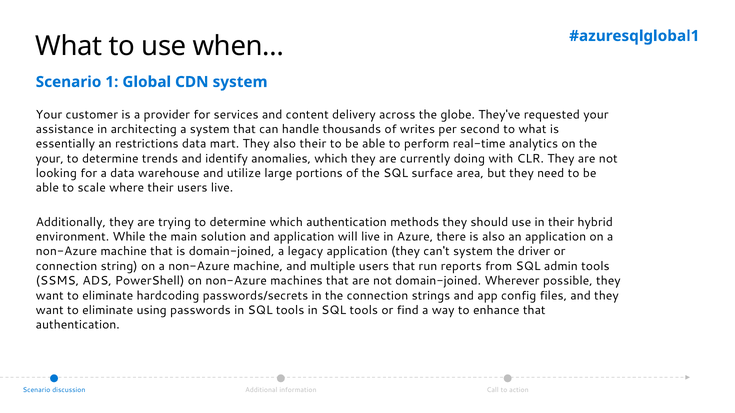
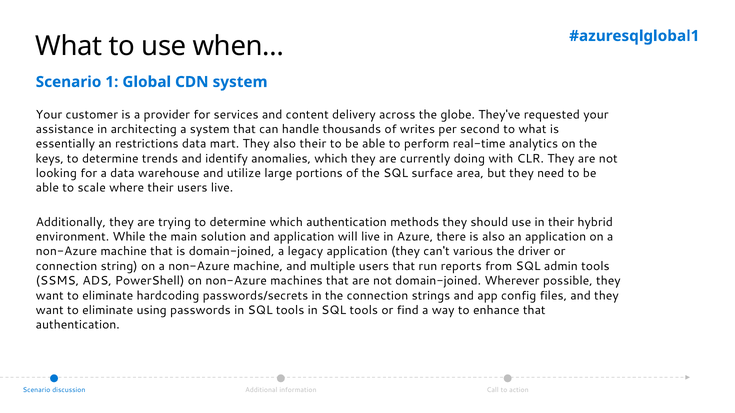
your at (50, 159): your -> keys
can't system: system -> various
